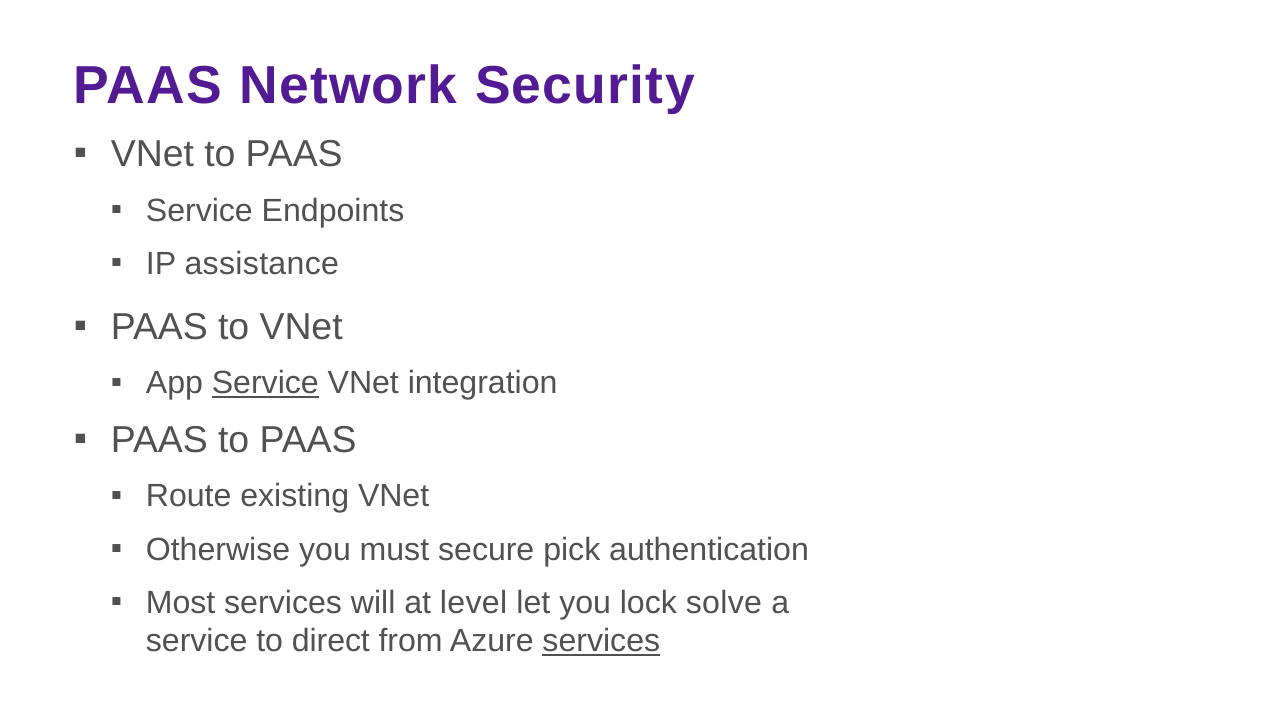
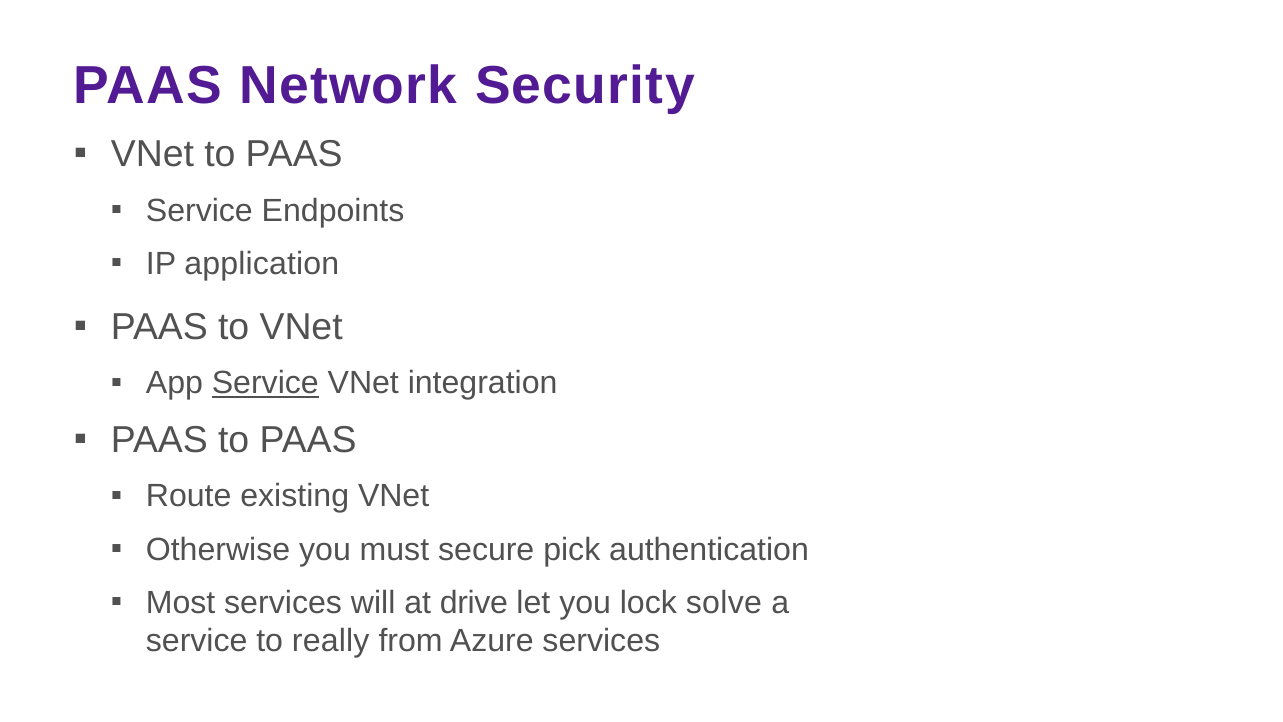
assistance: assistance -> application
level: level -> drive
direct: direct -> really
services at (601, 641) underline: present -> none
